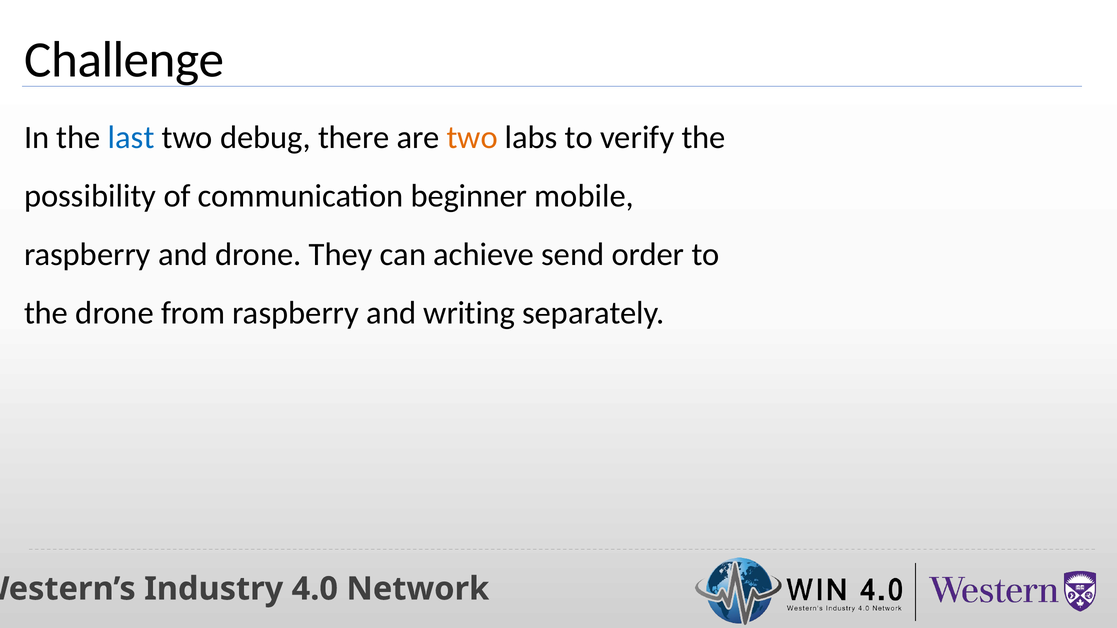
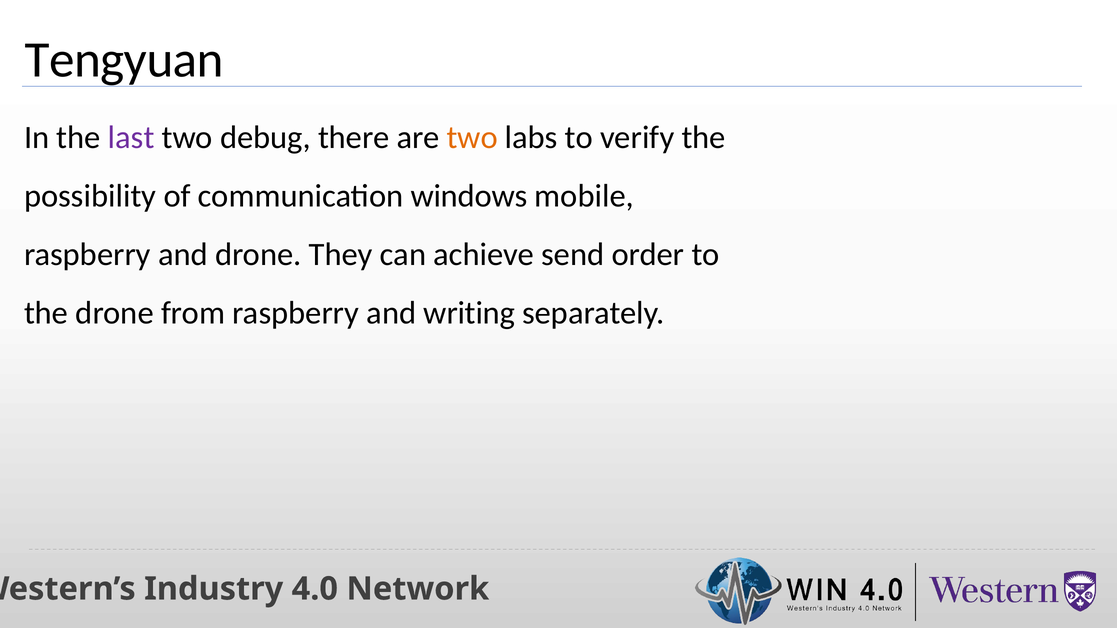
Challenge: Challenge -> Tengyuan
last colour: blue -> purple
beginner: beginner -> windows
